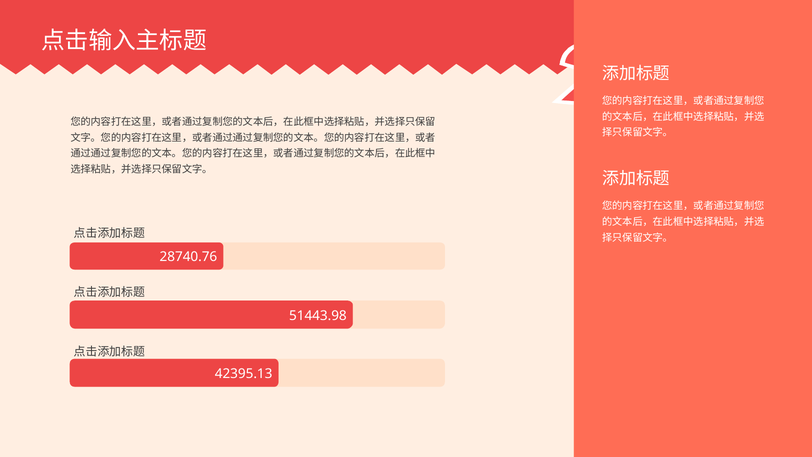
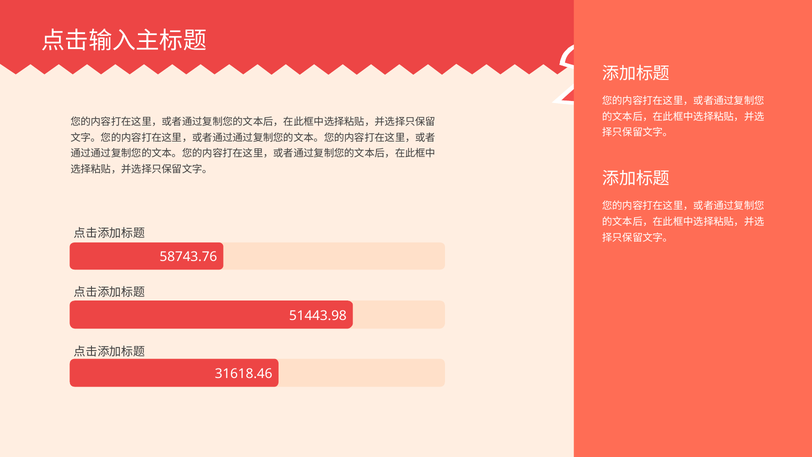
28740.76: 28740.76 -> 58743.76
42395.13: 42395.13 -> 31618.46
